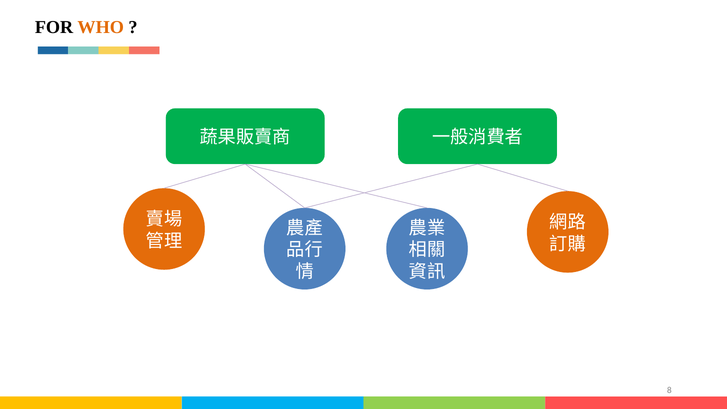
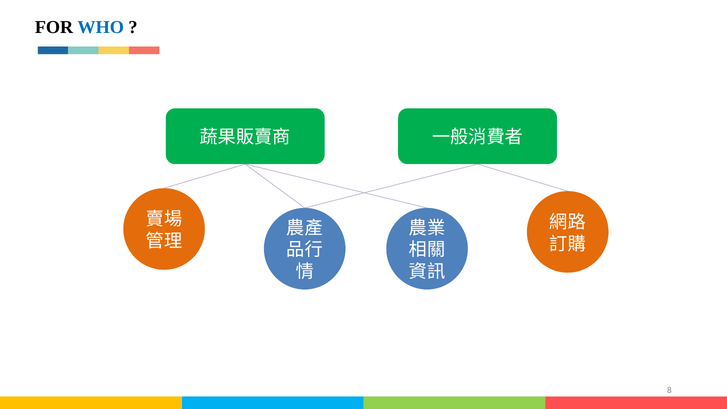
WHO colour: orange -> blue
